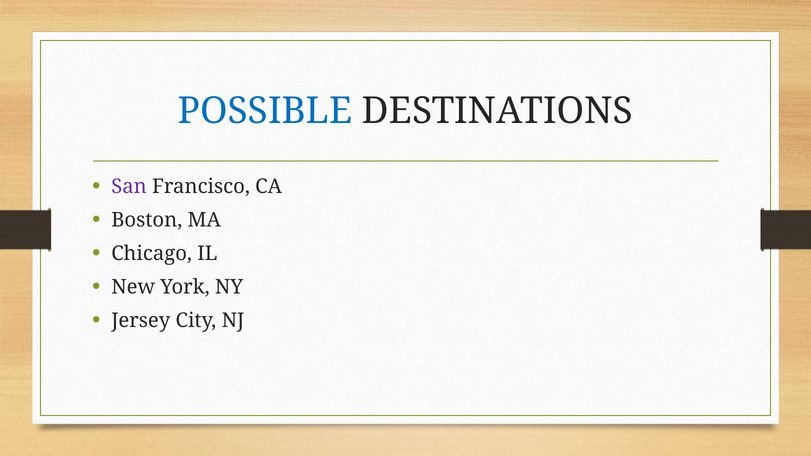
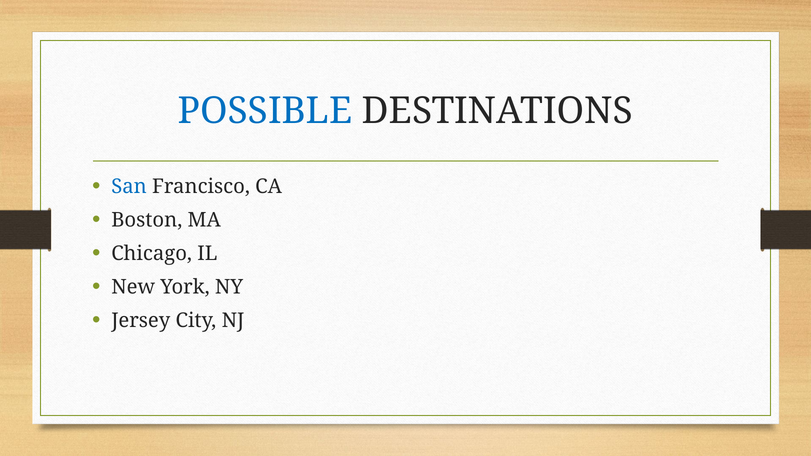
San colour: purple -> blue
